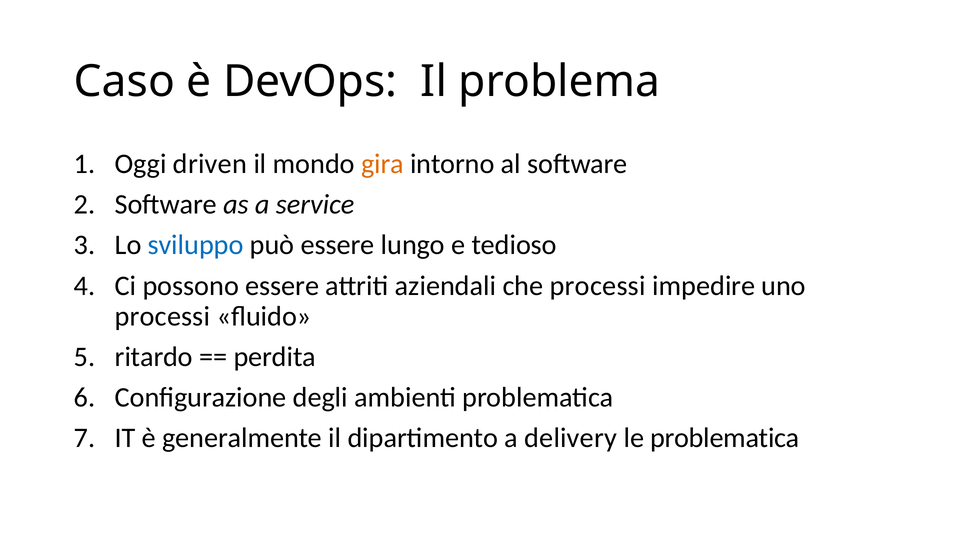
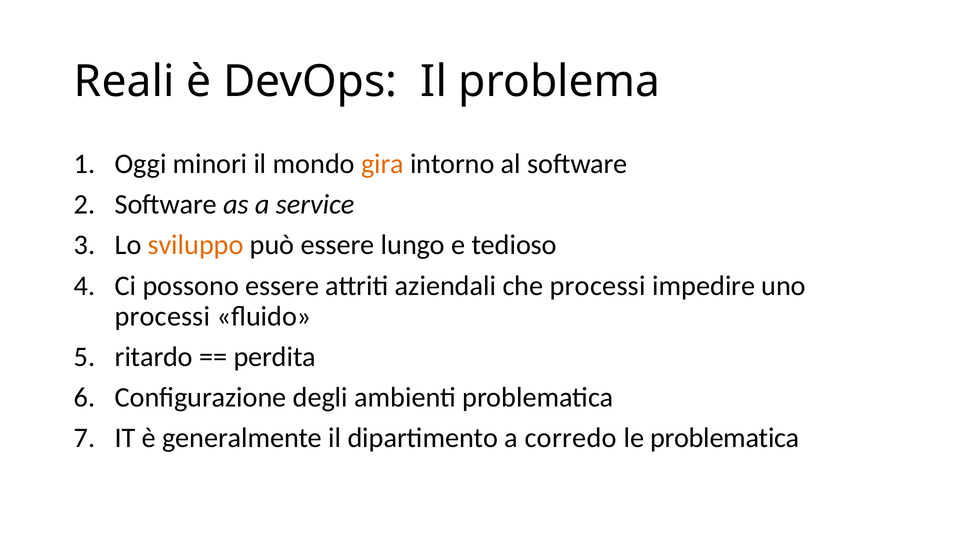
Caso: Caso -> Reali
driven: driven -> minori
sviluppo colour: blue -> orange
delivery: delivery -> corredo
